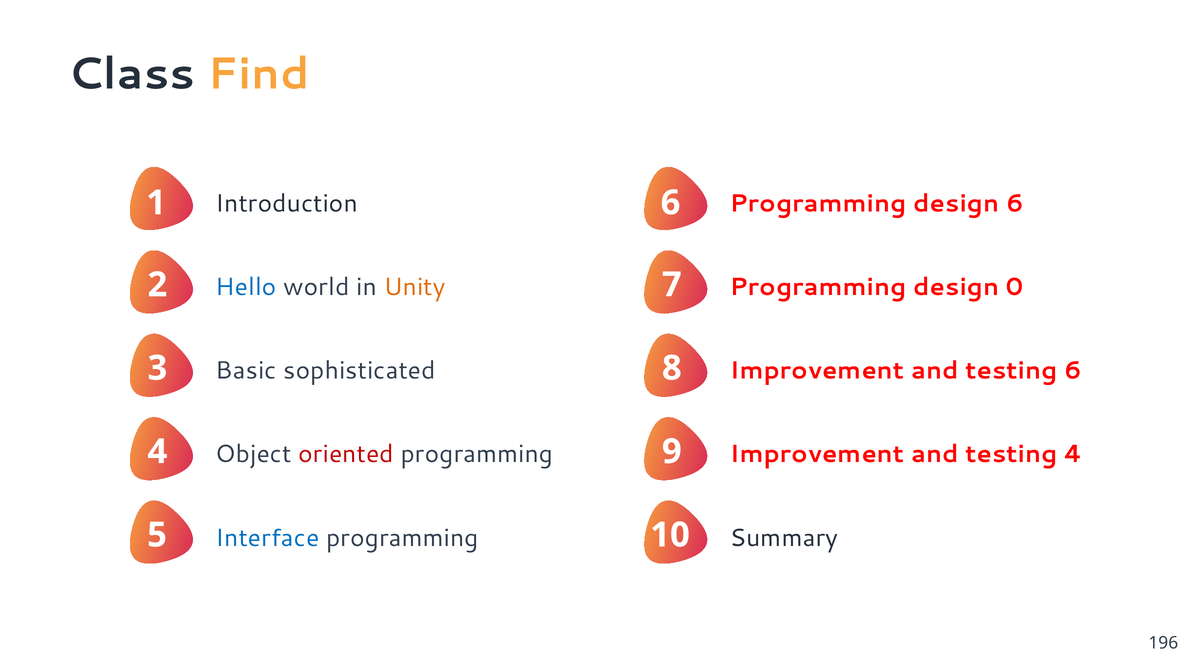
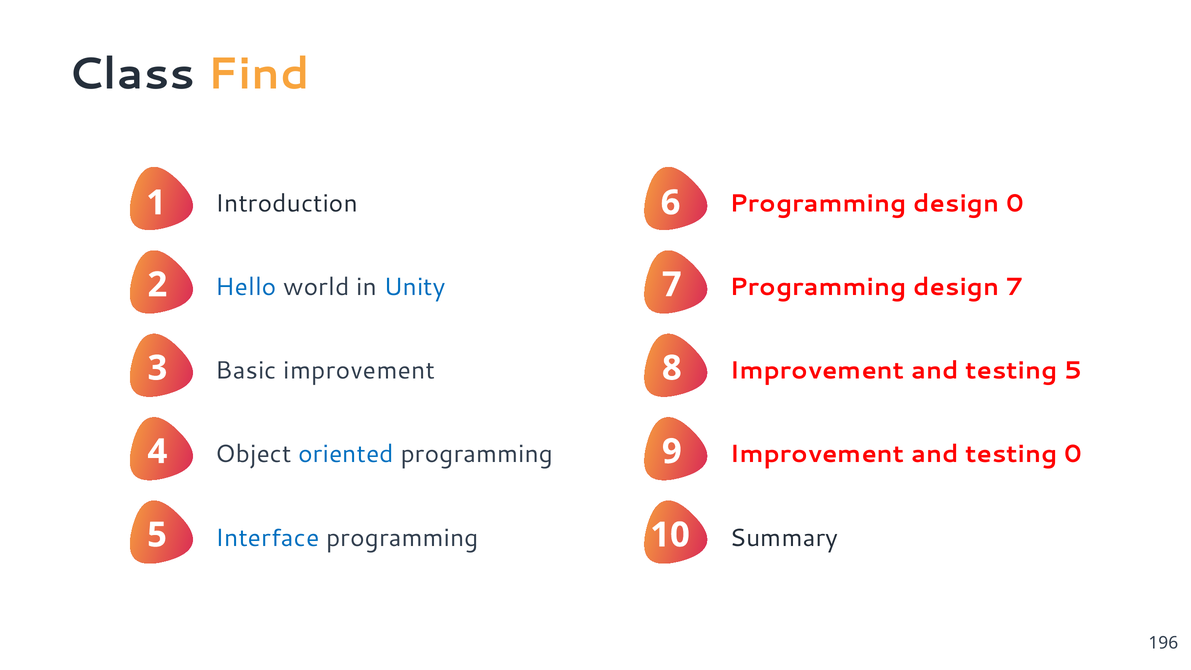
design 6: 6 -> 0
Unity colour: orange -> blue
design 0: 0 -> 7
Basic sophisticated: sophisticated -> improvement
testing 6: 6 -> 5
oriented colour: red -> blue
testing 4: 4 -> 0
